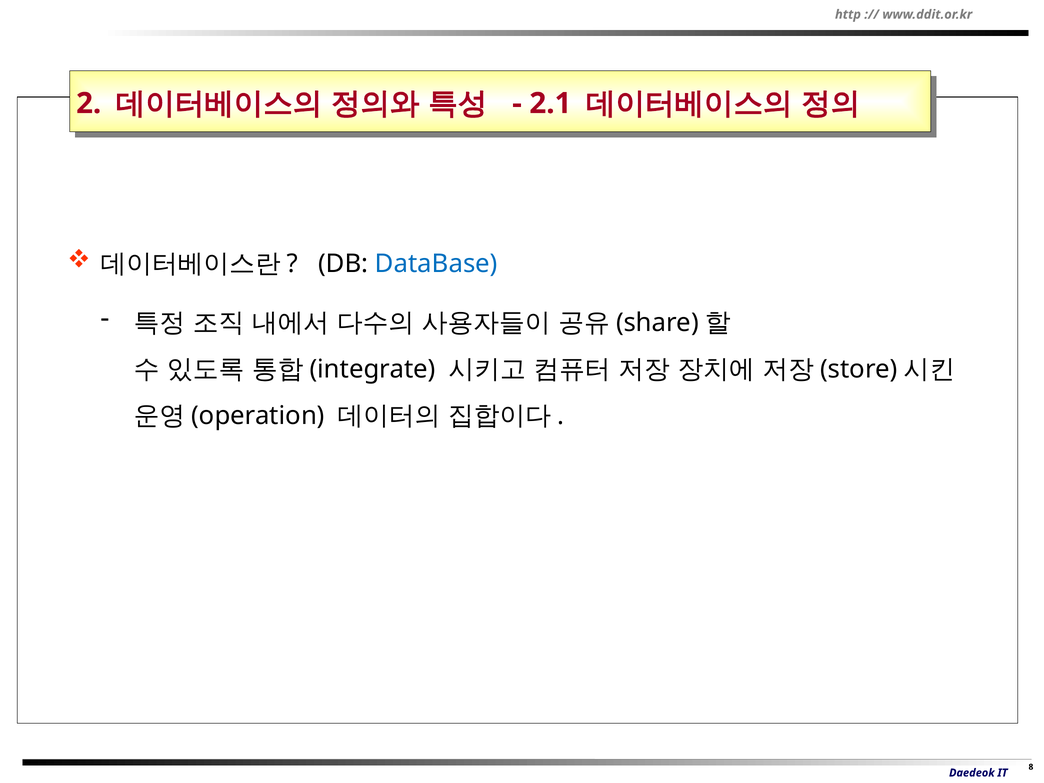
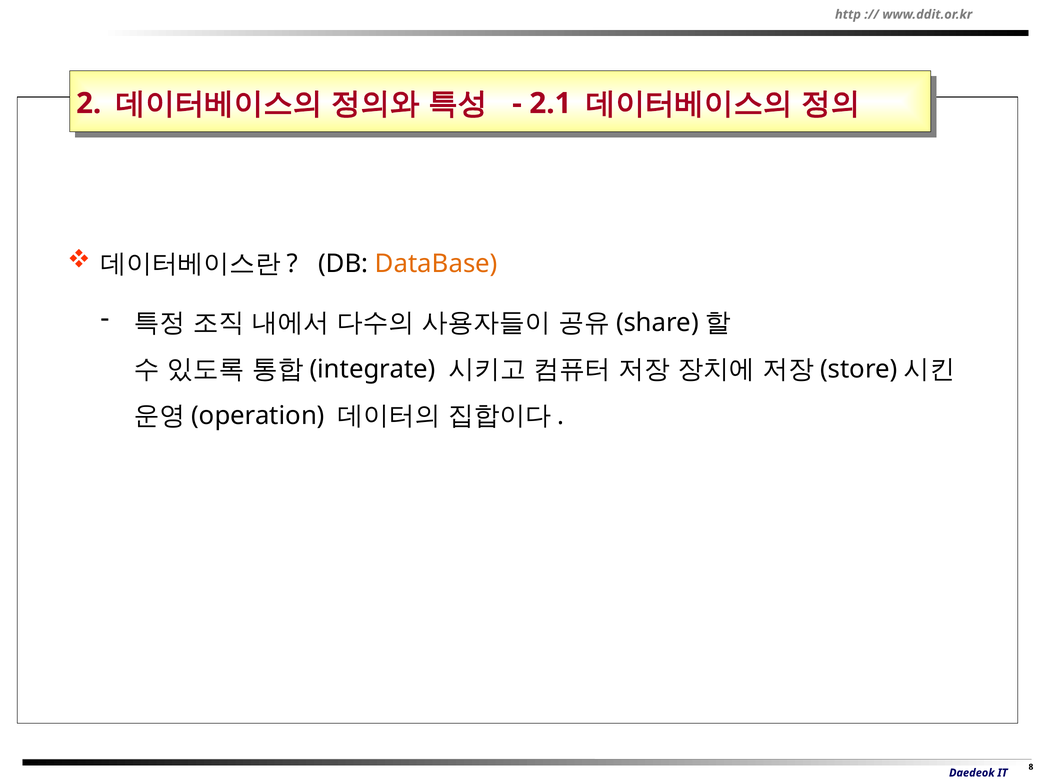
DataBase colour: blue -> orange
